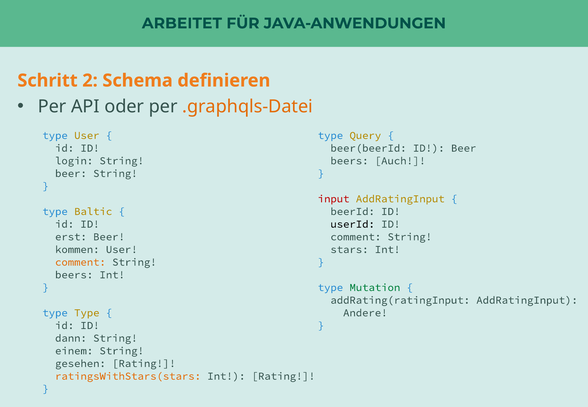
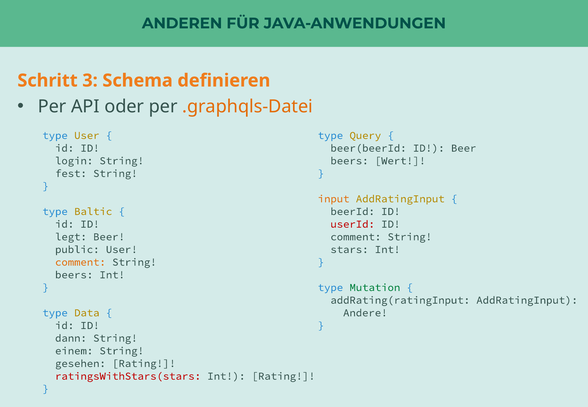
ARBEITET: ARBEITET -> ANDEREN
2: 2 -> 3
Auch: Auch -> Wert
beer at (71, 173): beer -> fest
input colour: red -> orange
userId colour: black -> red
erst: erst -> legt
kommen: kommen -> public
type Type: Type -> Data
ratingsWithStars(stars colour: orange -> red
